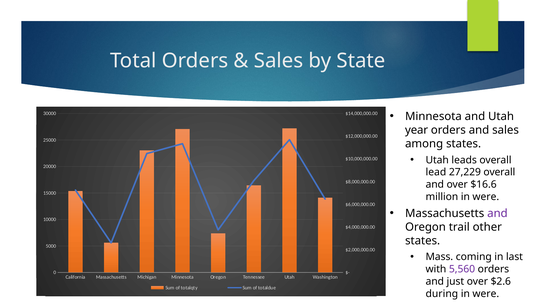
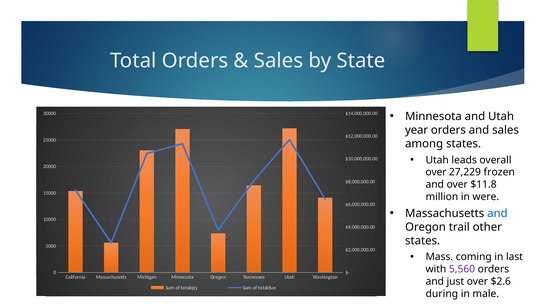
lead at (436, 172): lead -> over
27,229 overall: overall -> frozen
$16.6: $16.6 -> $11.8
and at (497, 213) colour: purple -> blue
were at (486, 294): were -> male
